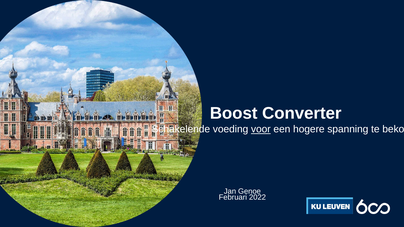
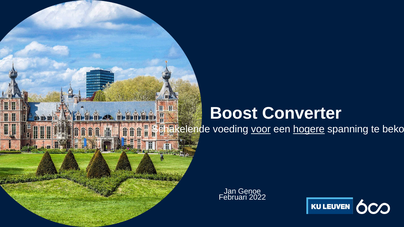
hogere underline: none -> present
